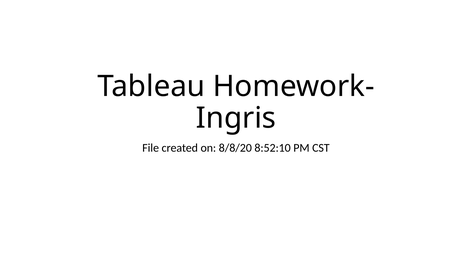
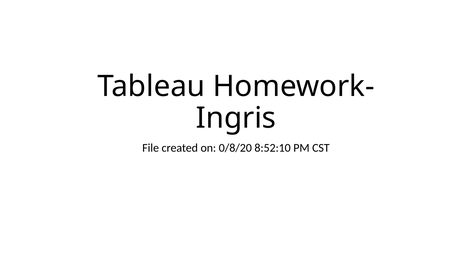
8/8/20: 8/8/20 -> 0/8/20
